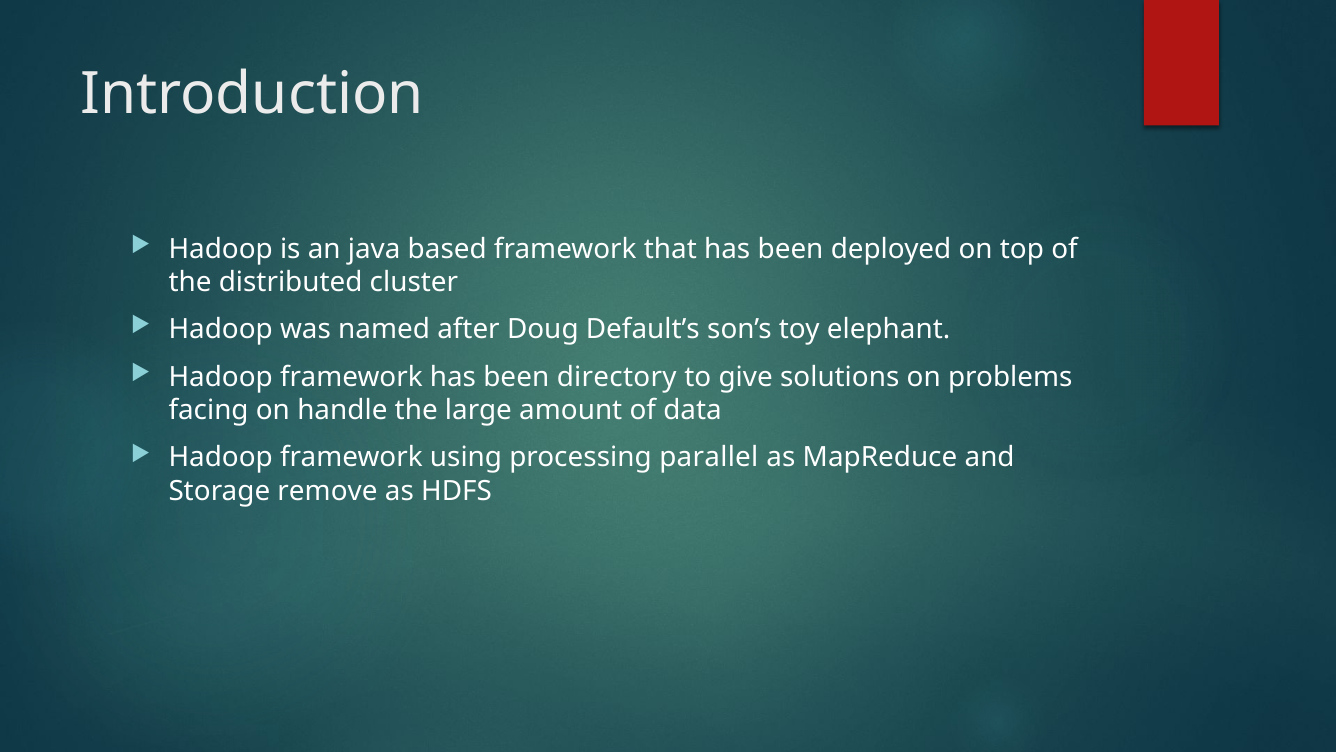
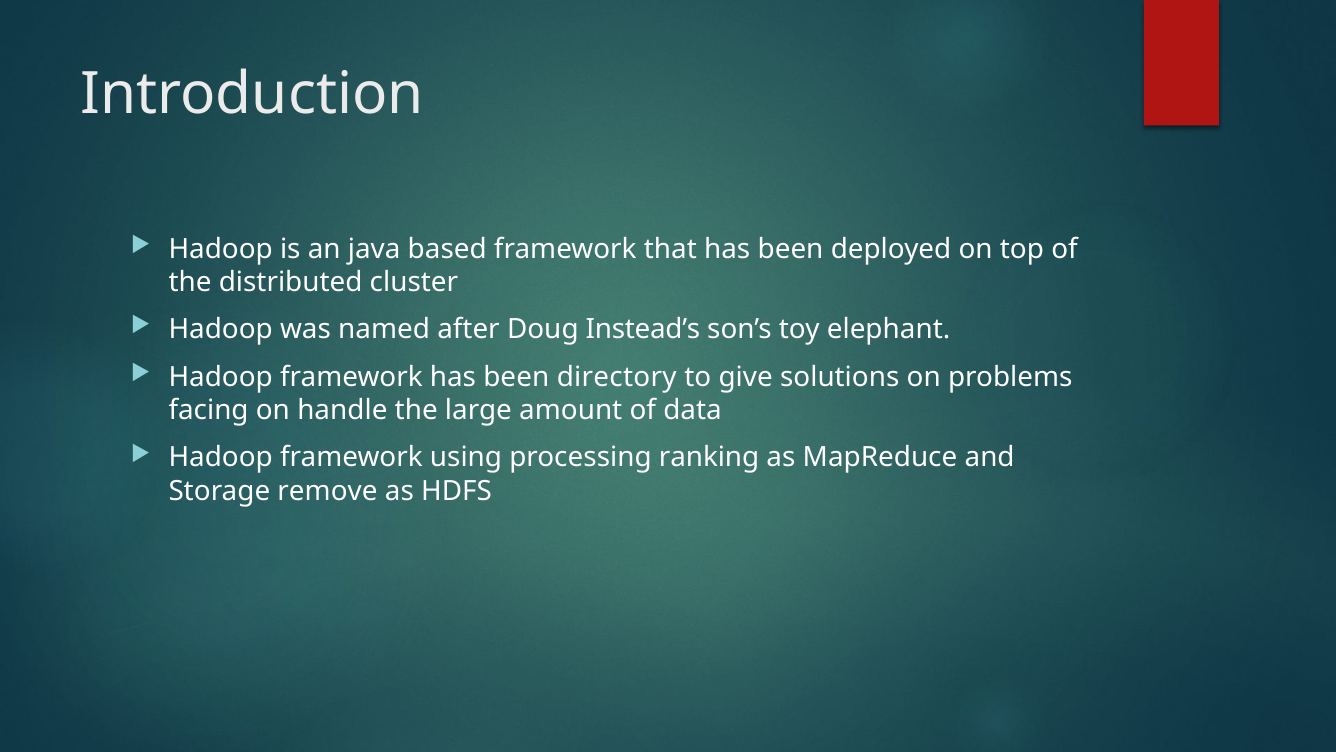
Default’s: Default’s -> Instead’s
parallel: parallel -> ranking
